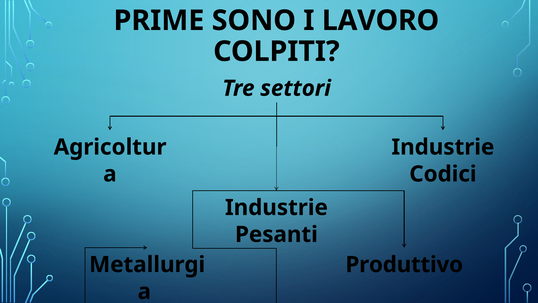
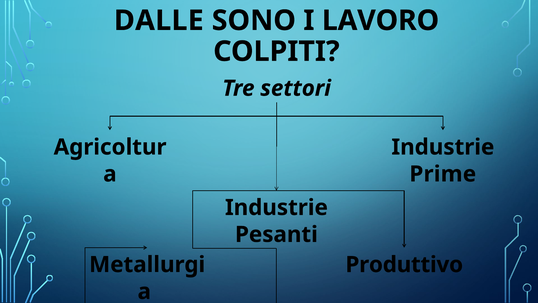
PRIME: PRIME -> DALLE
Codici: Codici -> Prime
